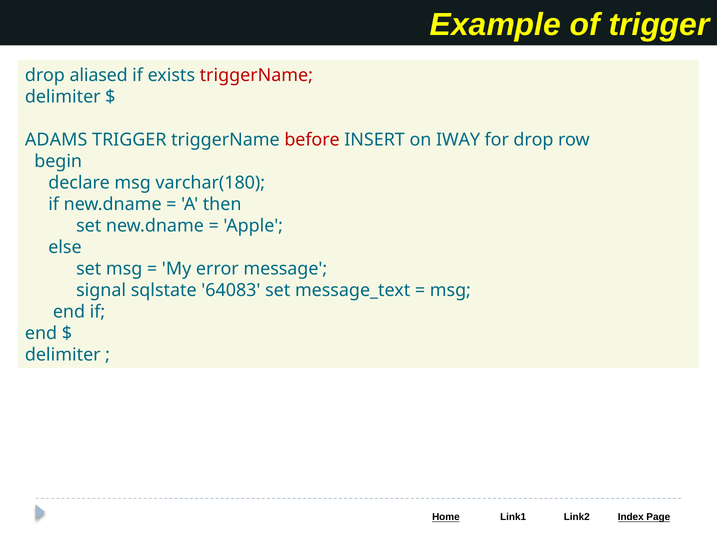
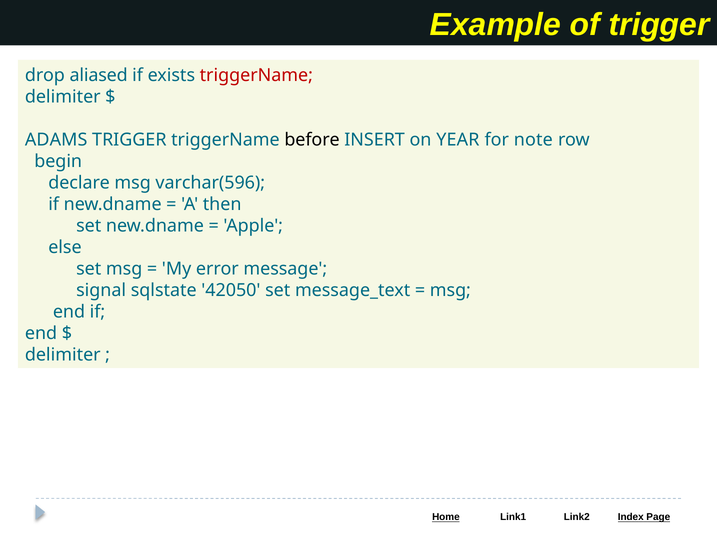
before colour: red -> black
IWAY: IWAY -> YEAR
for drop: drop -> note
varchar(180: varchar(180 -> varchar(596
64083: 64083 -> 42050
